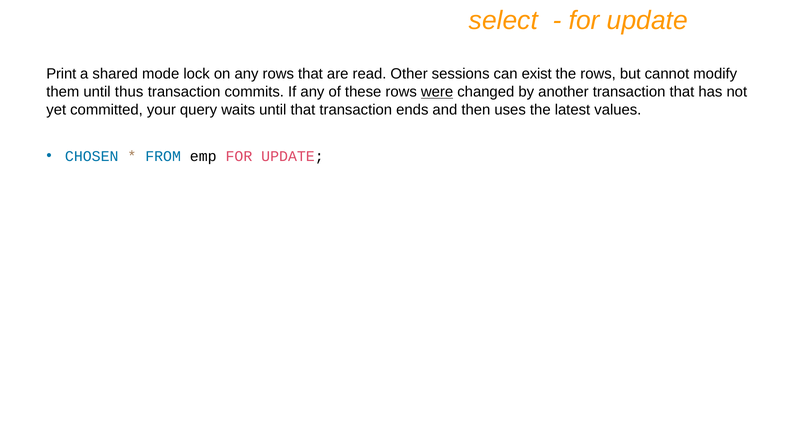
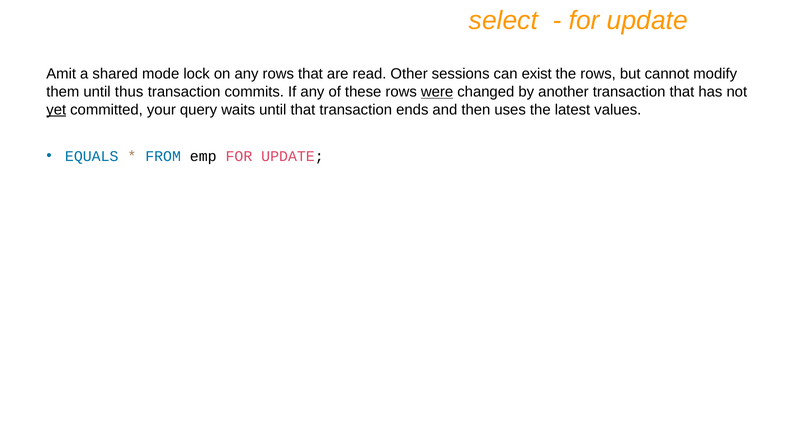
Print: Print -> Amit
yet underline: none -> present
CHOSEN: CHOSEN -> EQUALS
